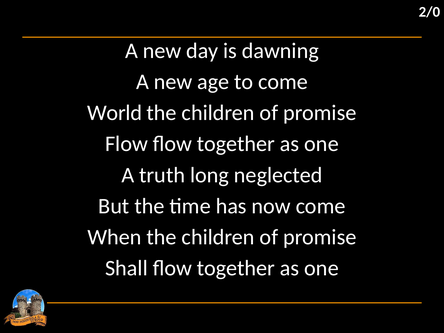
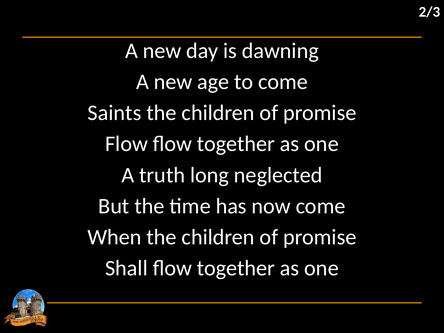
2/0: 2/0 -> 2/3
World: World -> Saints
